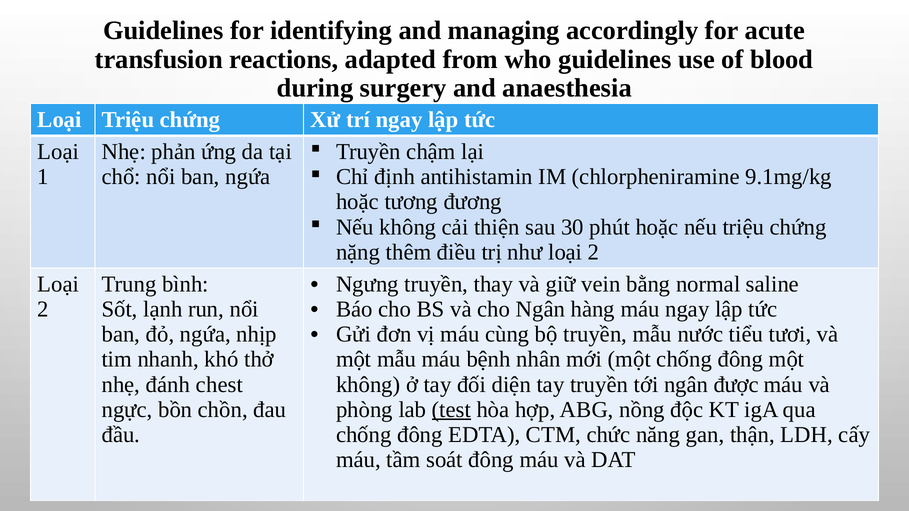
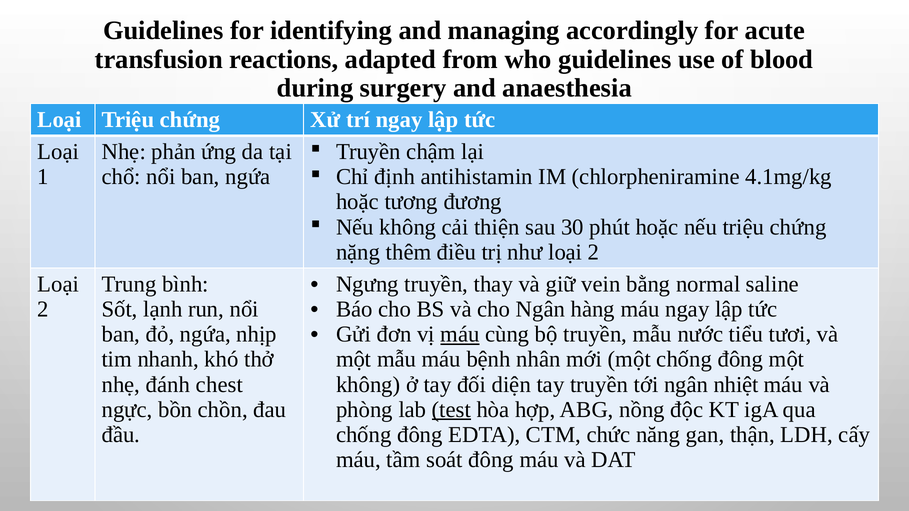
9.1mg/kg: 9.1mg/kg -> 4.1mg/kg
máu at (460, 335) underline: none -> present
được: được -> nhiệt
